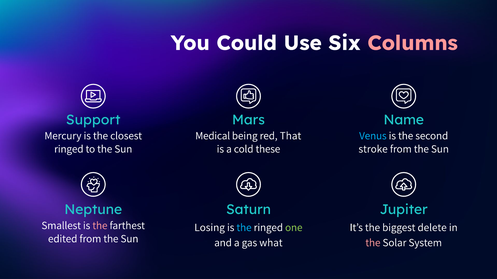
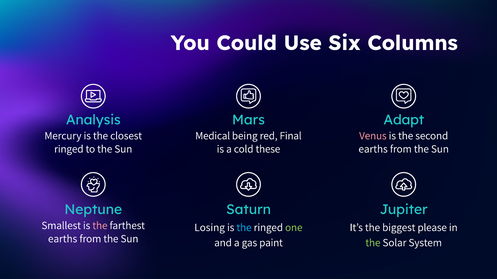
Columns colour: pink -> white
Support: Support -> Analysis
Name: Name -> Adapt
That: That -> Final
Venus colour: light blue -> pink
stroke at (373, 149): stroke -> earths
delete: delete -> please
edited at (63, 239): edited -> earths
what: what -> paint
the at (373, 243) colour: pink -> light green
